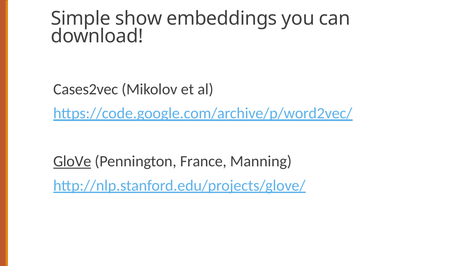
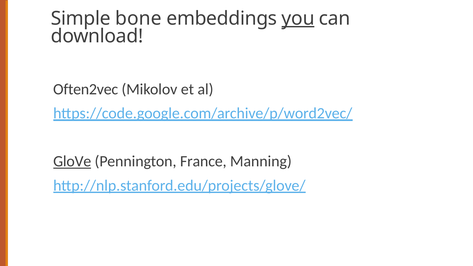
show: show -> bone
you underline: none -> present
Cases2vec: Cases2vec -> Often2vec
